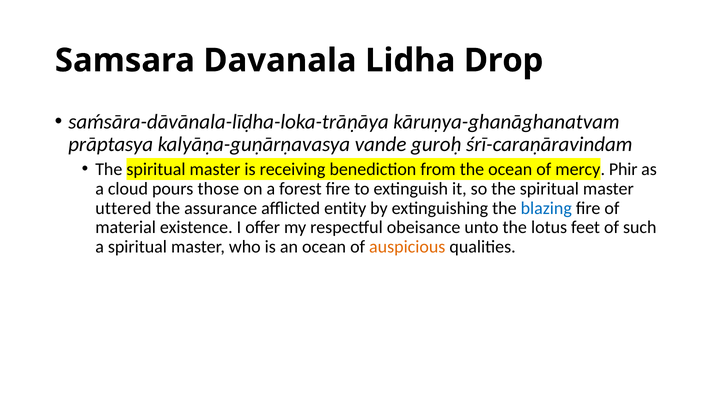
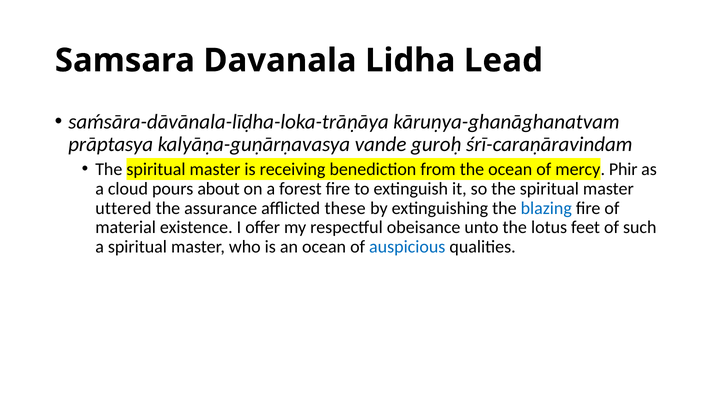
Drop: Drop -> Lead
those: those -> about
entity: entity -> these
auspicious colour: orange -> blue
